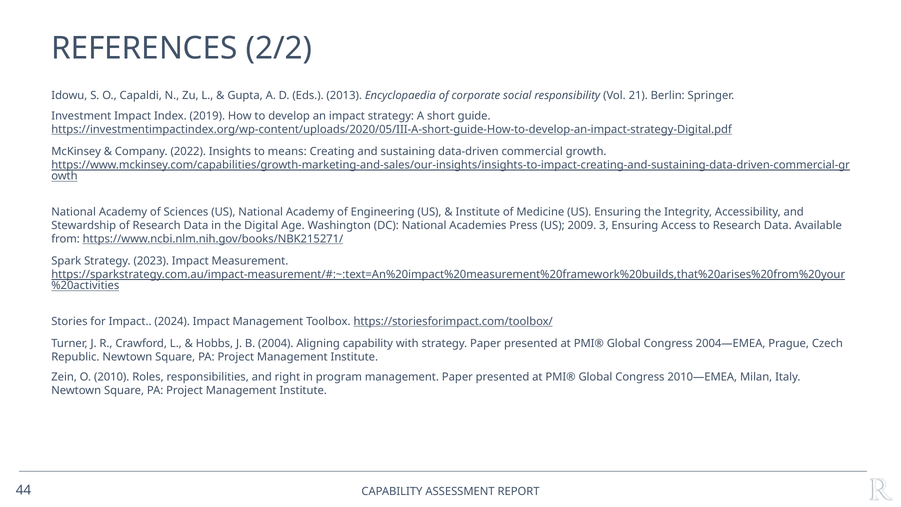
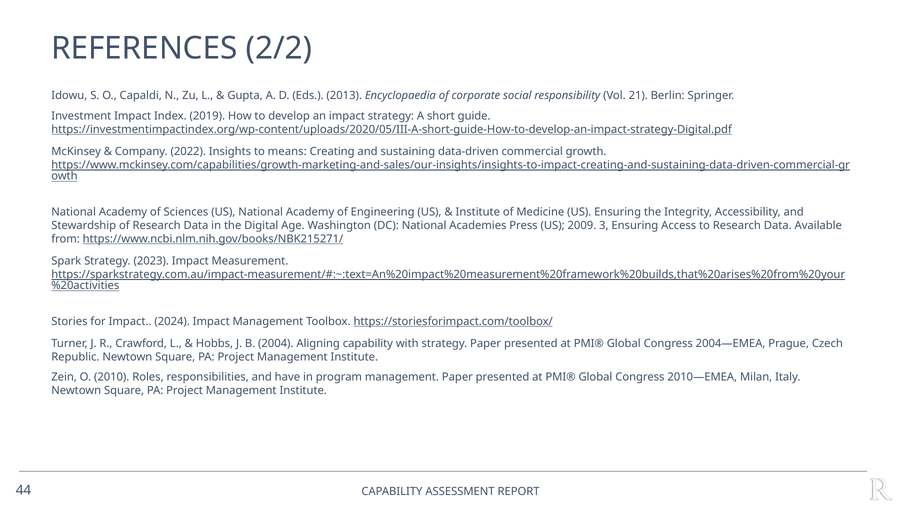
right: right -> have
